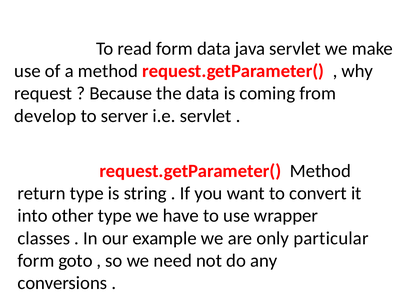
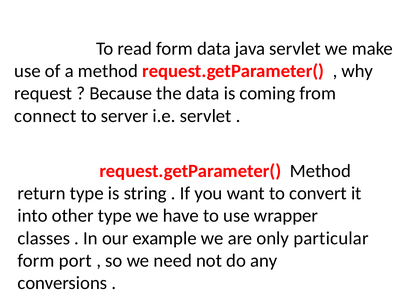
develop: develop -> connect
goto: goto -> port
